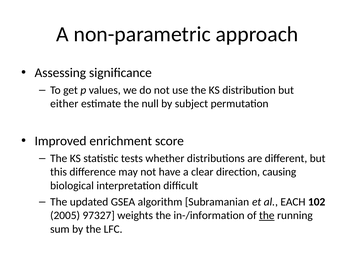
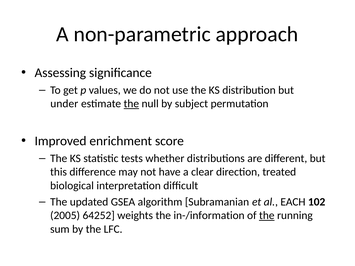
either: either -> under
the at (131, 104) underline: none -> present
causing: causing -> treated
97327: 97327 -> 64252
